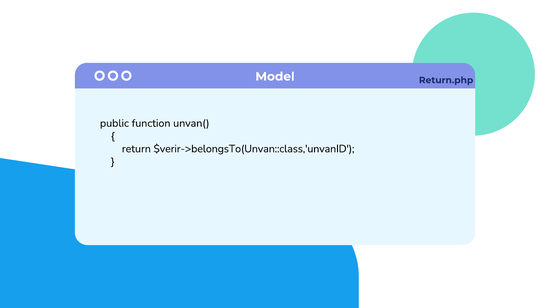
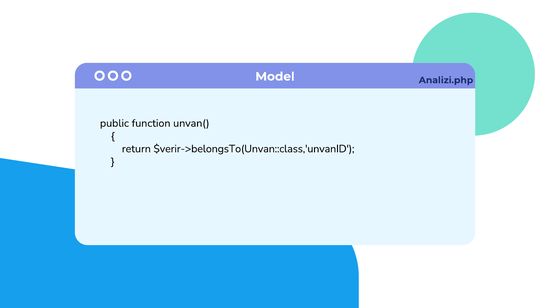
Return.php: Return.php -> Analizi.php
